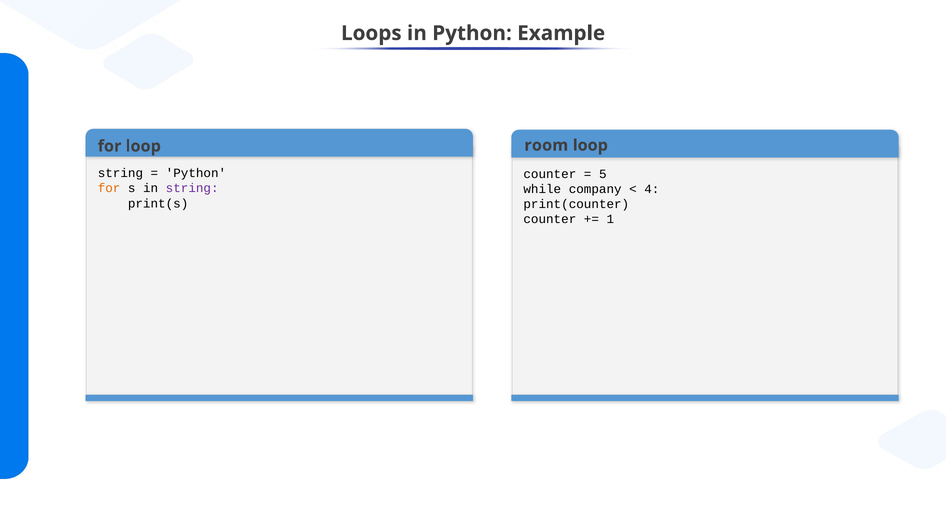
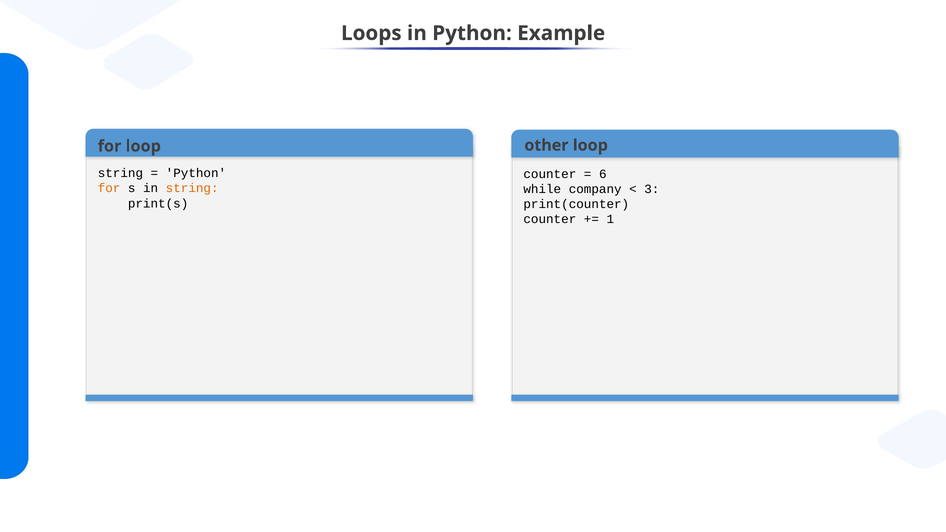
room: room -> other
5: 5 -> 6
string at (192, 188) colour: purple -> orange
4: 4 -> 3
